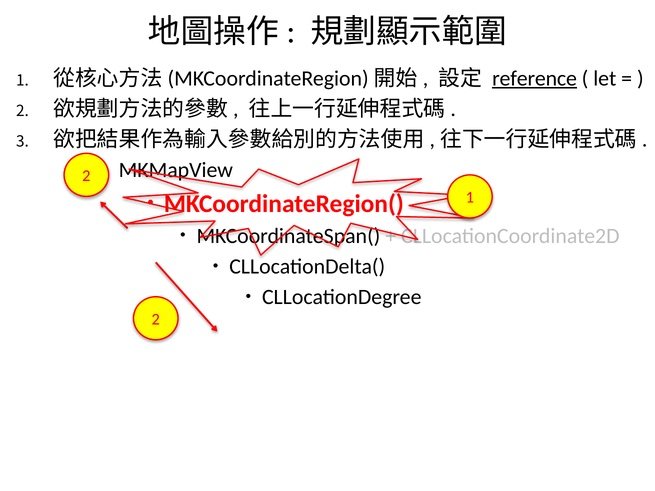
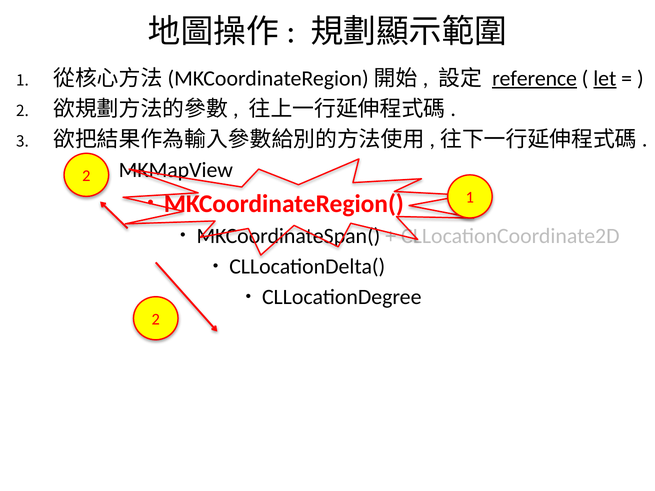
let underline: none -> present
